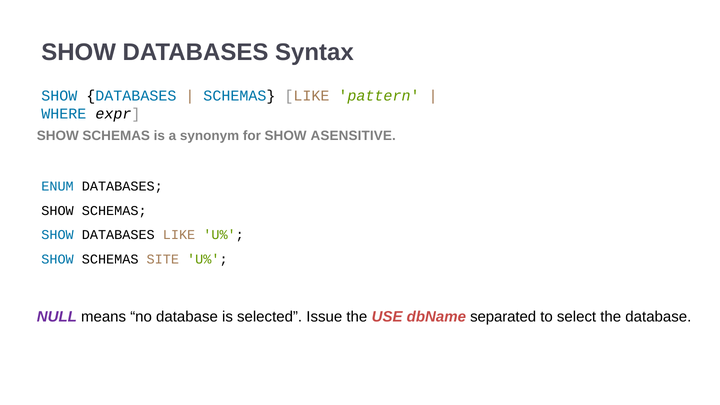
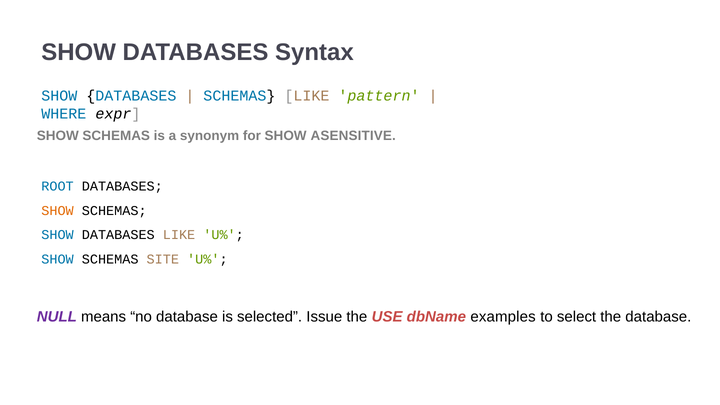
ENUM: ENUM -> ROOT
SHOW at (58, 211) colour: black -> orange
separated: separated -> examples
